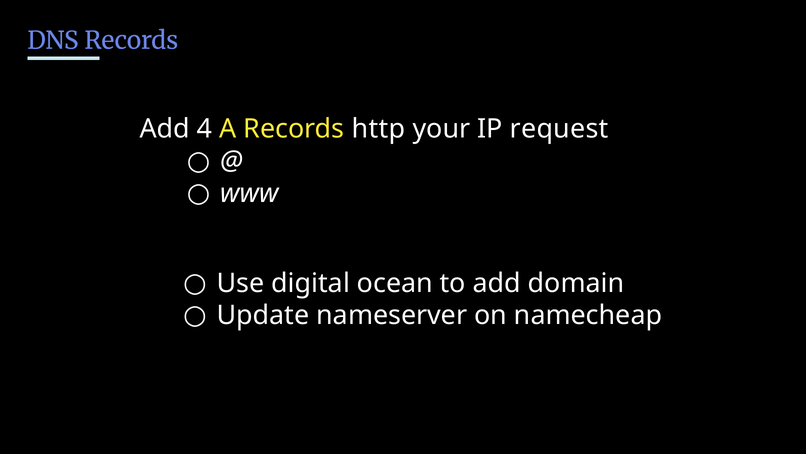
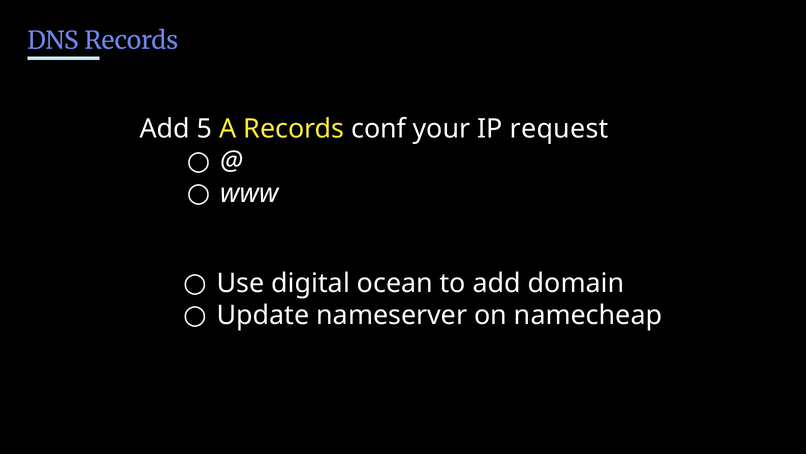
4: 4 -> 5
http: http -> conf
